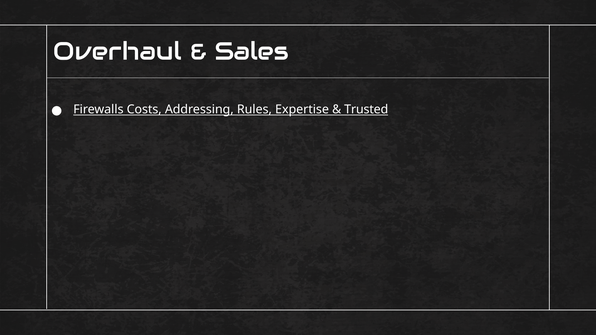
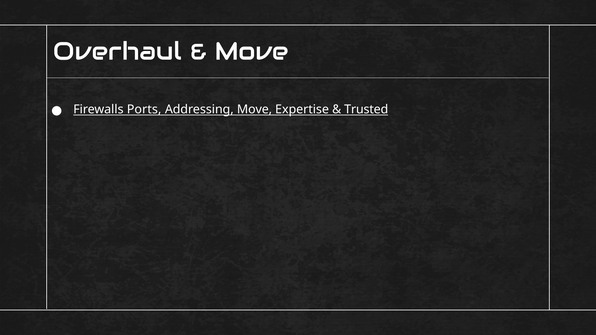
Sales at (252, 52): Sales -> Move
Costs: Costs -> Ports
Addressing Rules: Rules -> Move
